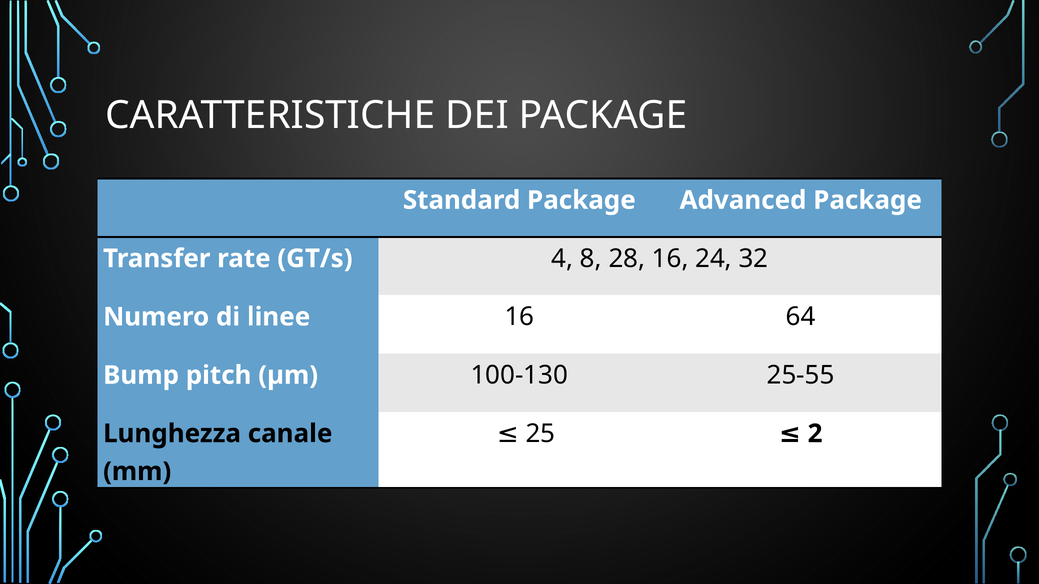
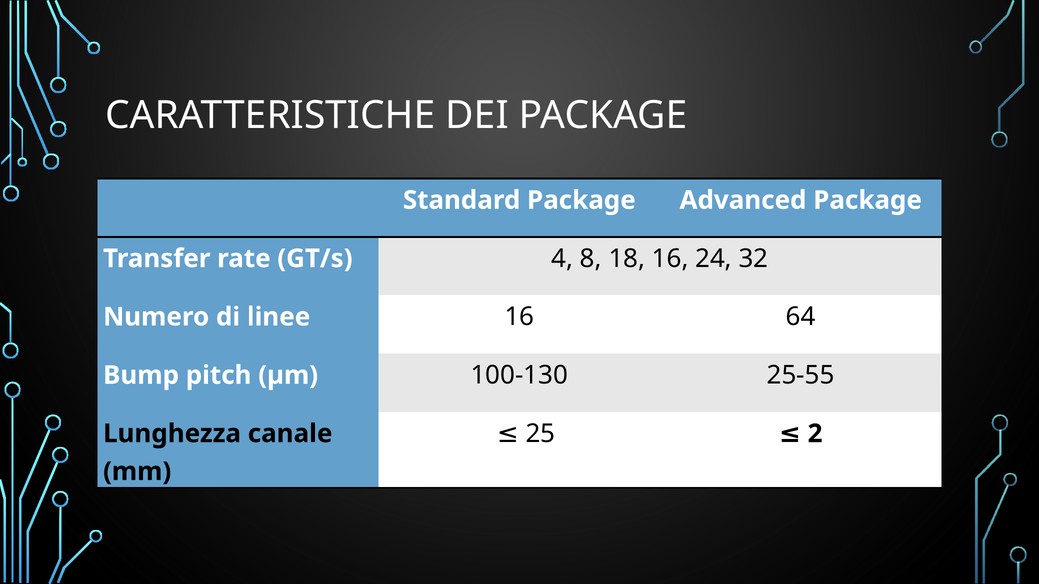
28: 28 -> 18
